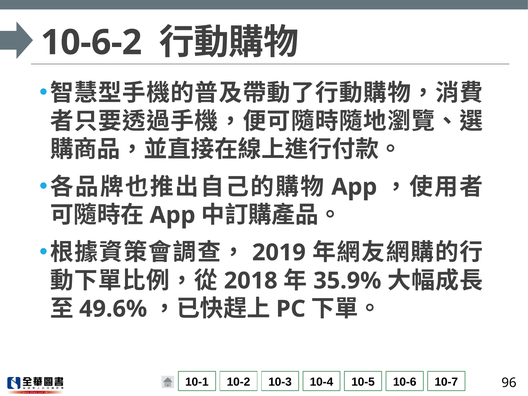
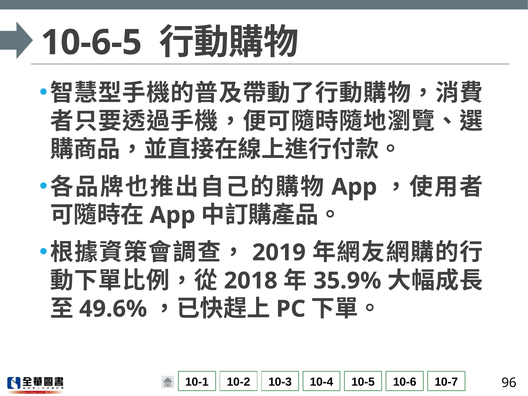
10-6-2: 10-6-2 -> 10-6-5
